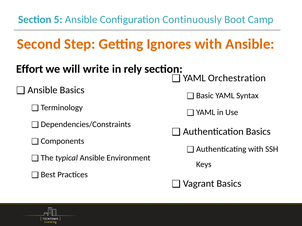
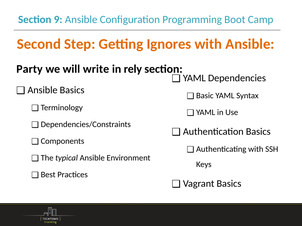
5: 5 -> 9
Continuously: Continuously -> Programming
Effort: Effort -> Party
Orchestration: Orchestration -> Dependencies
